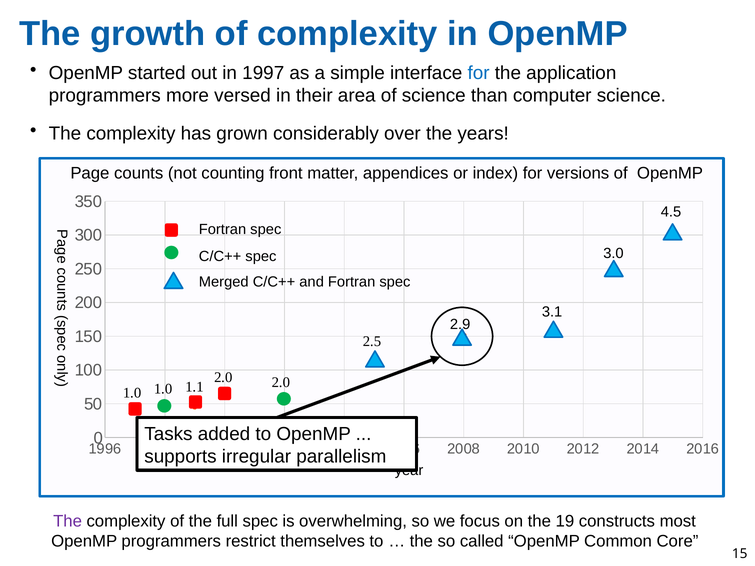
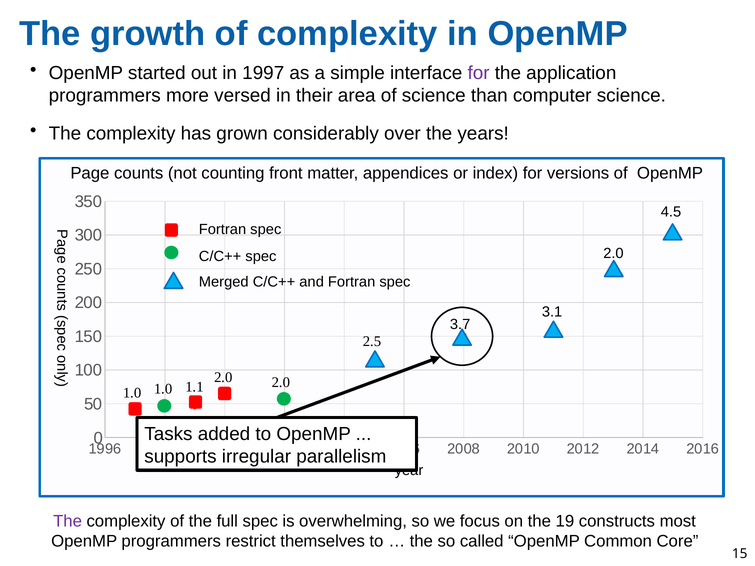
for at (479, 73) colour: blue -> purple
3.0 at (613, 253): 3.0 -> 2.0
2.9: 2.9 -> 3.7
